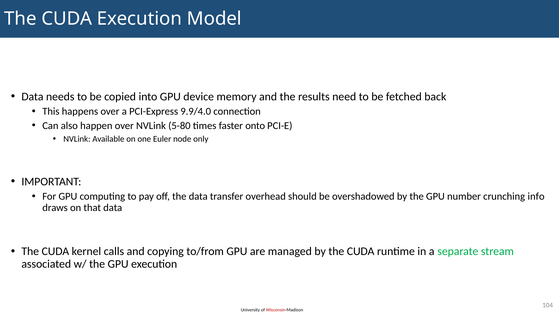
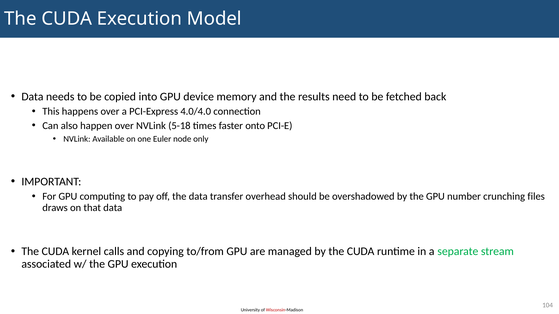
9.9/4.0: 9.9/4.0 -> 4.0/4.0
5-80: 5-80 -> 5-18
info: info -> files
